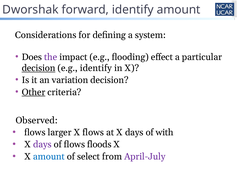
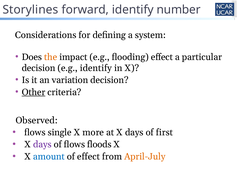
Dworshak: Dworshak -> Storylines
identify amount: amount -> number
the colour: purple -> orange
decision at (39, 68) underline: present -> none
larger: larger -> single
X flows: flows -> more
with: with -> first
of select: select -> effect
April-July colour: purple -> orange
